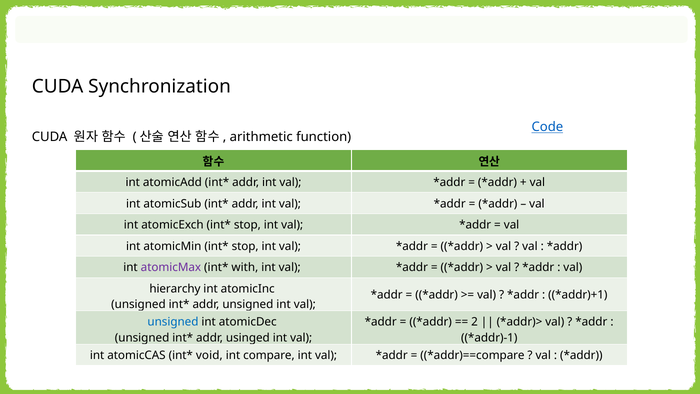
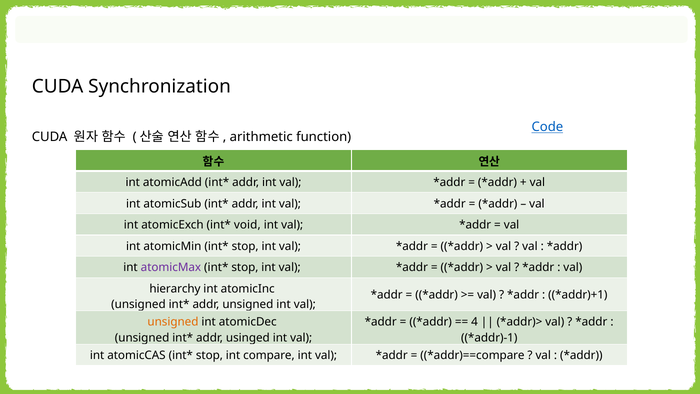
stop at (247, 225): stop -> void
with at (245, 267): with -> stop
unsigned at (173, 322) colour: blue -> orange
2: 2 -> 4
void at (209, 355): void -> stop
